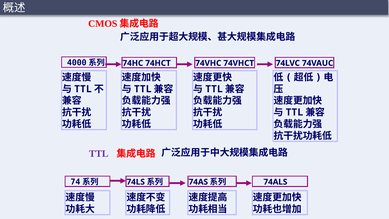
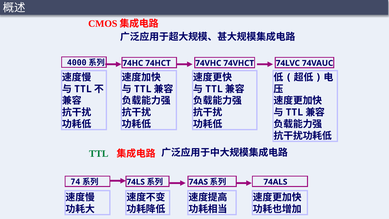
TTL colour: purple -> green
